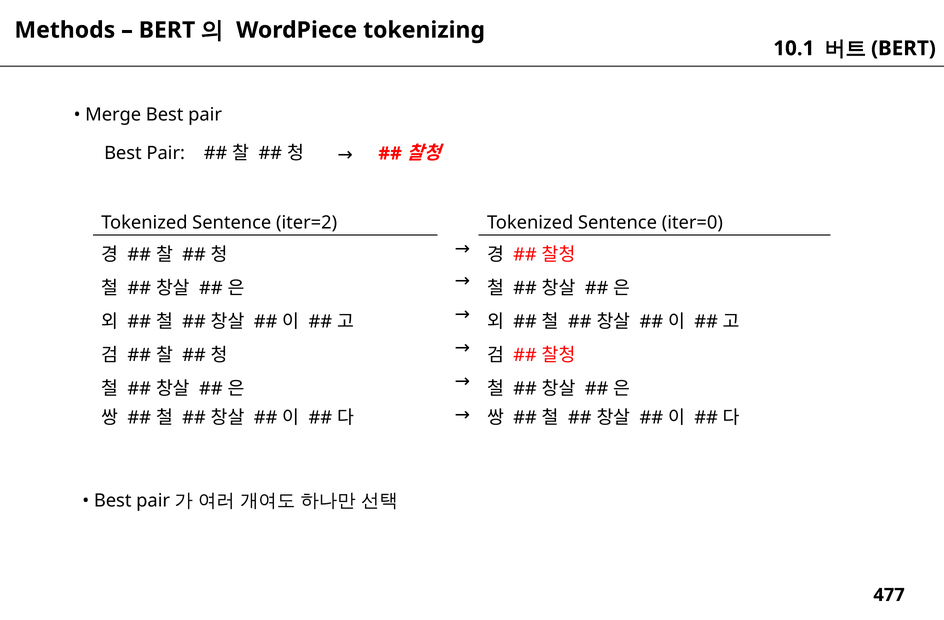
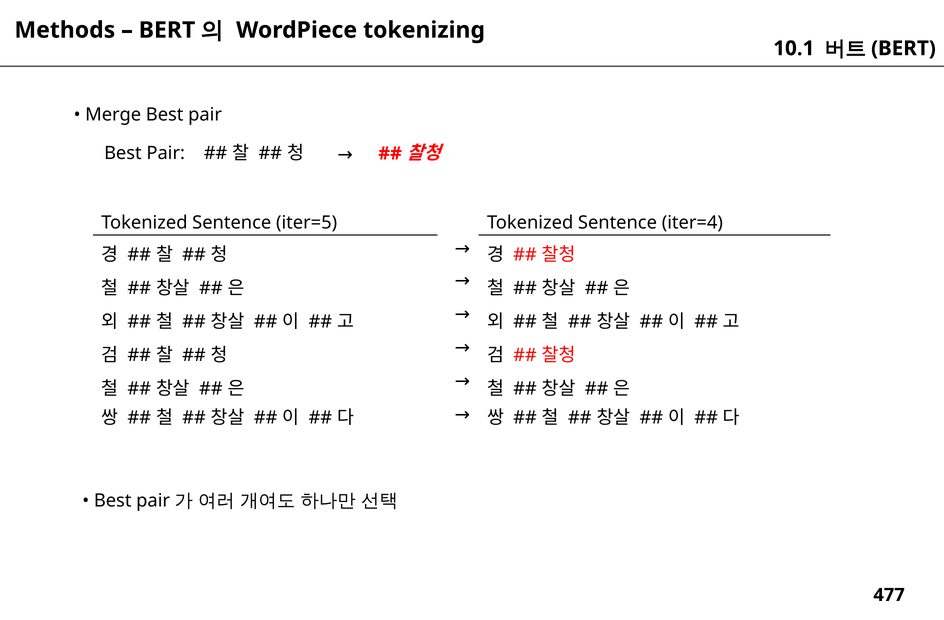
iter=2: iter=2 -> iter=5
iter=0: iter=0 -> iter=4
